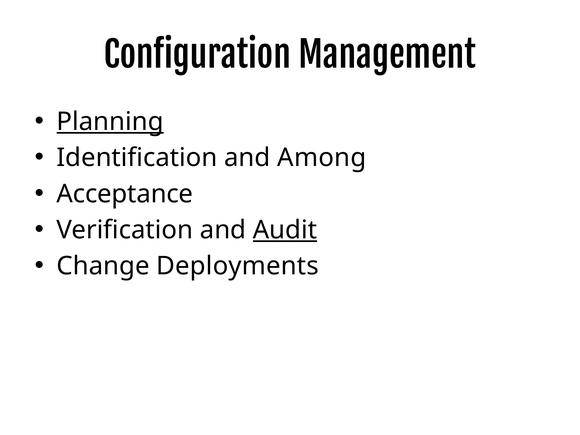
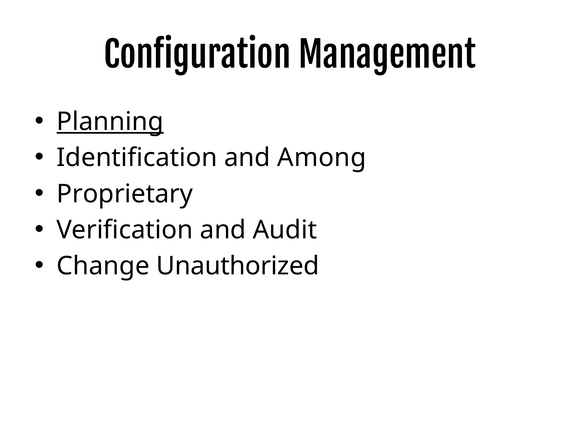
Acceptance: Acceptance -> Proprietary
Audit underline: present -> none
Deployments: Deployments -> Unauthorized
